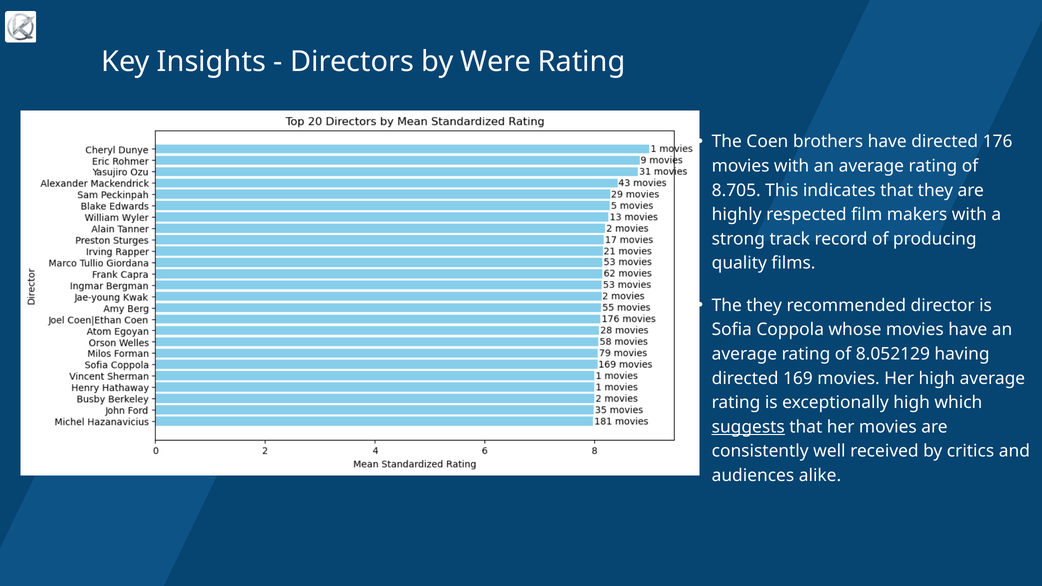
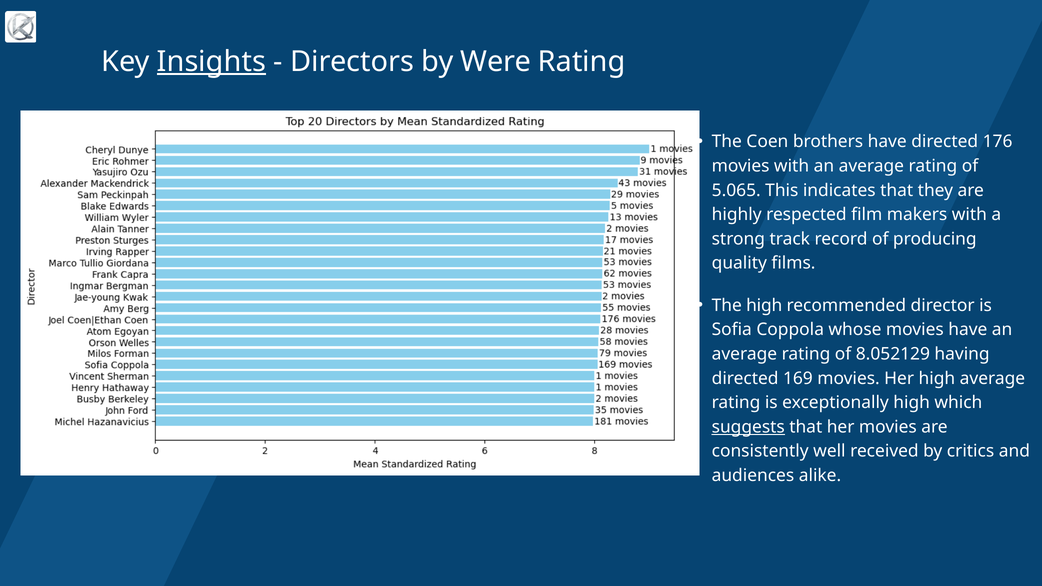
Insights underline: none -> present
8.705: 8.705 -> 5.065
The they: they -> high
